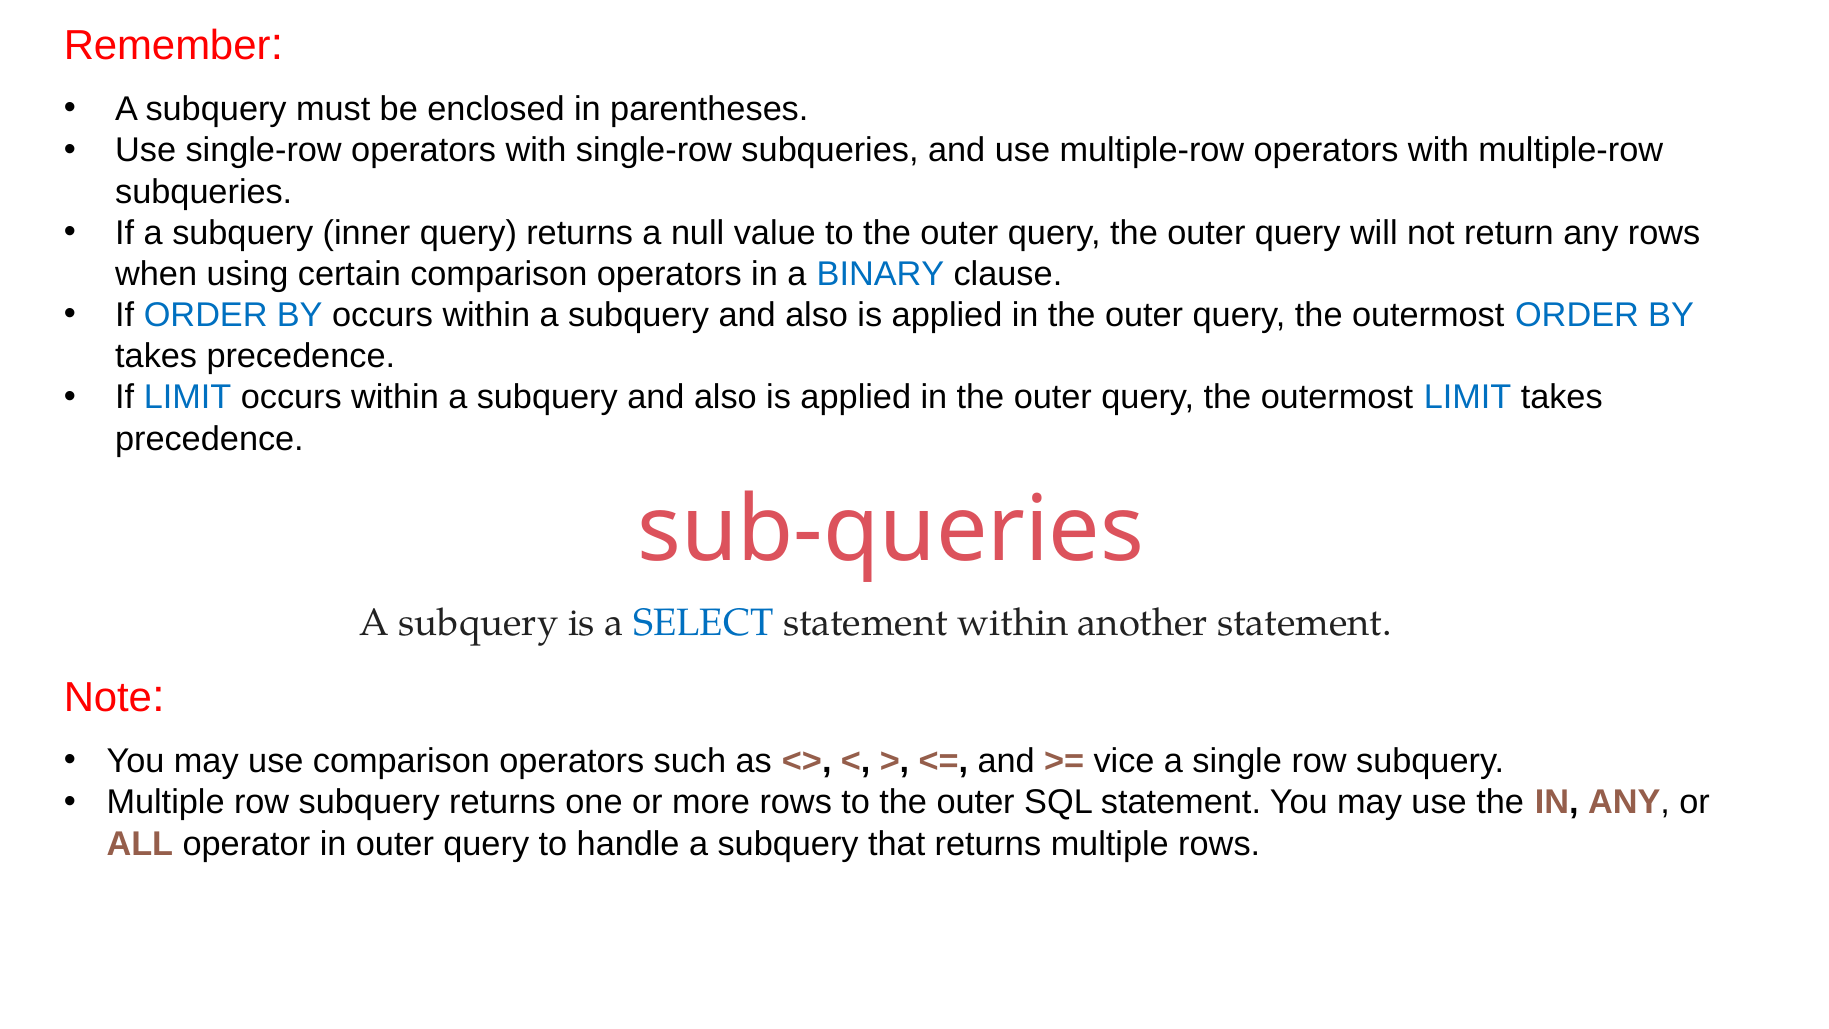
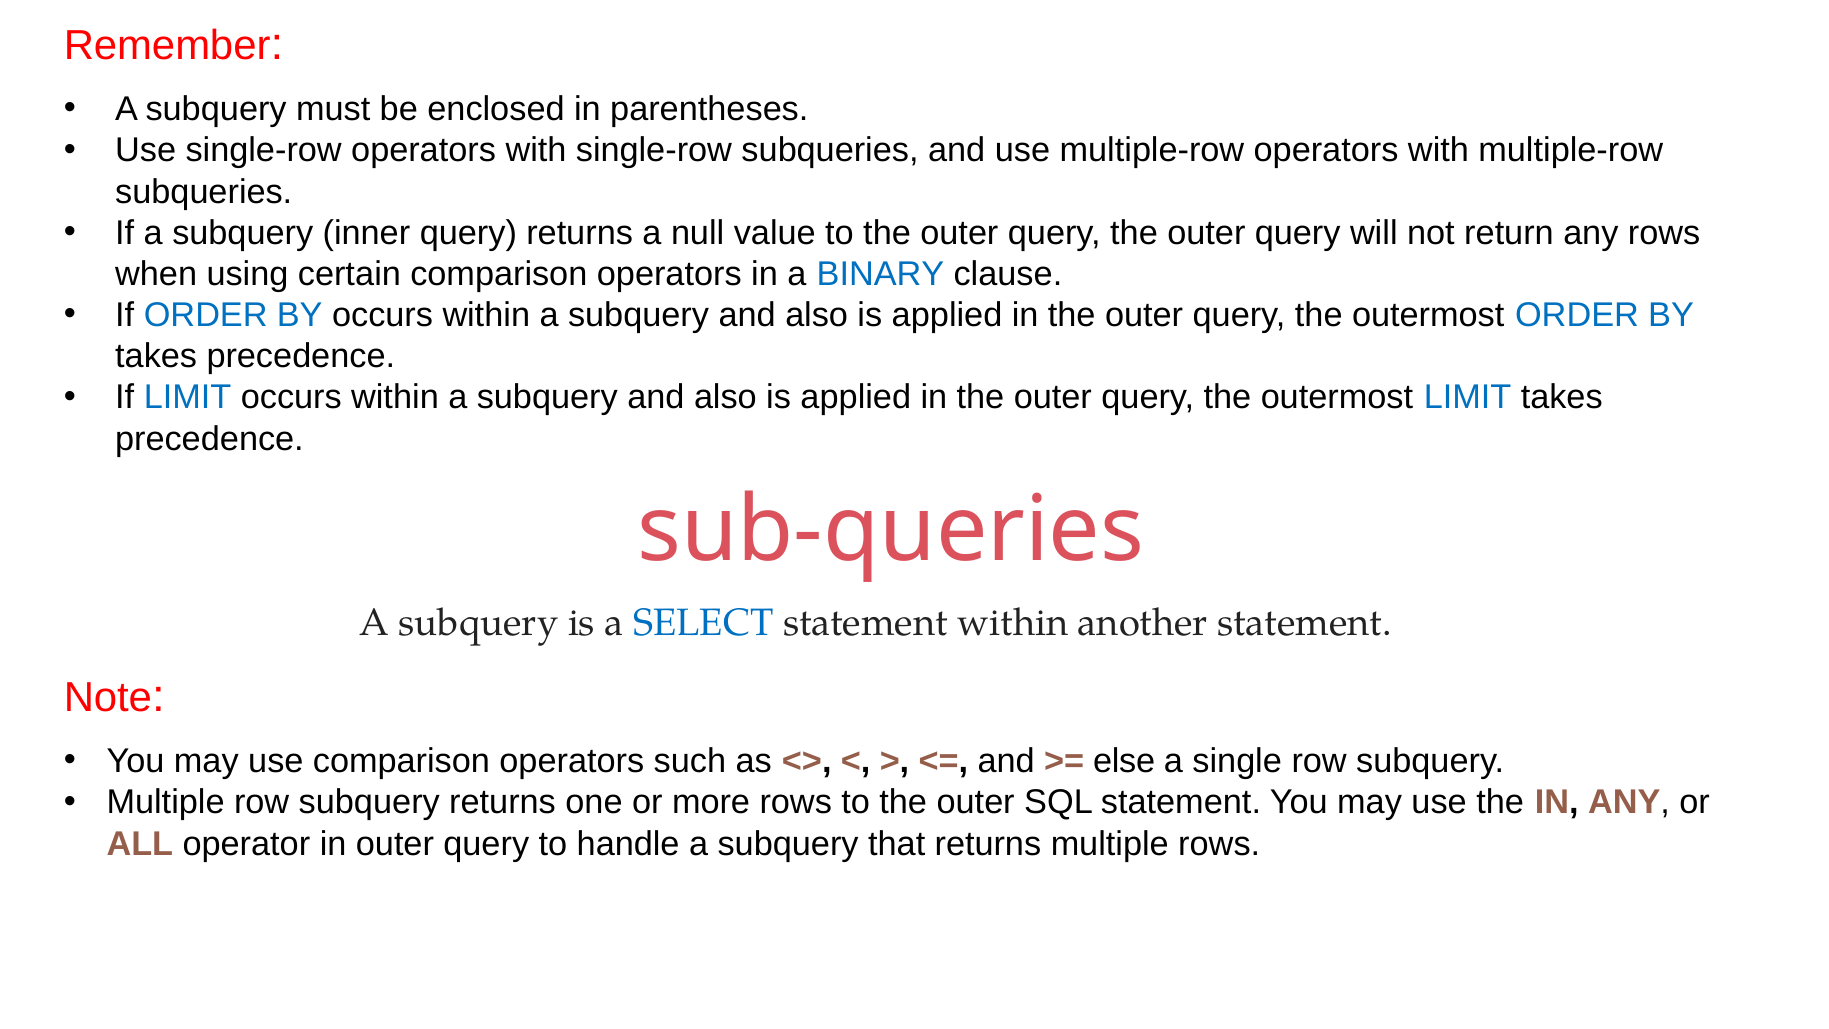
vice: vice -> else
